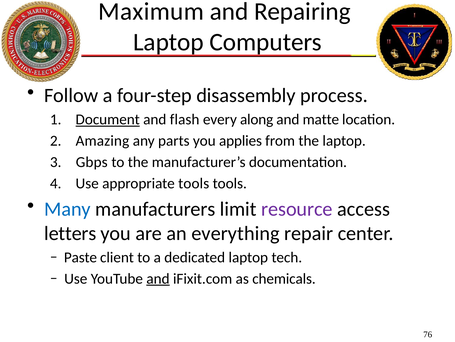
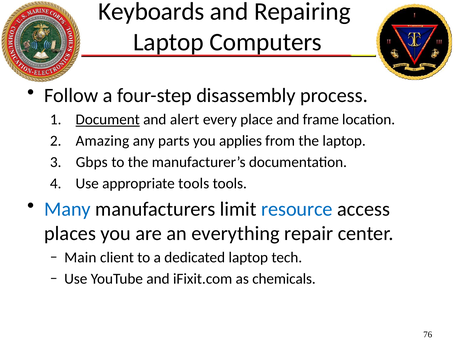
Maximum: Maximum -> Keyboards
flash: flash -> alert
along: along -> place
matte: matte -> frame
resource colour: purple -> blue
letters: letters -> places
Paste: Paste -> Main
and at (158, 278) underline: present -> none
